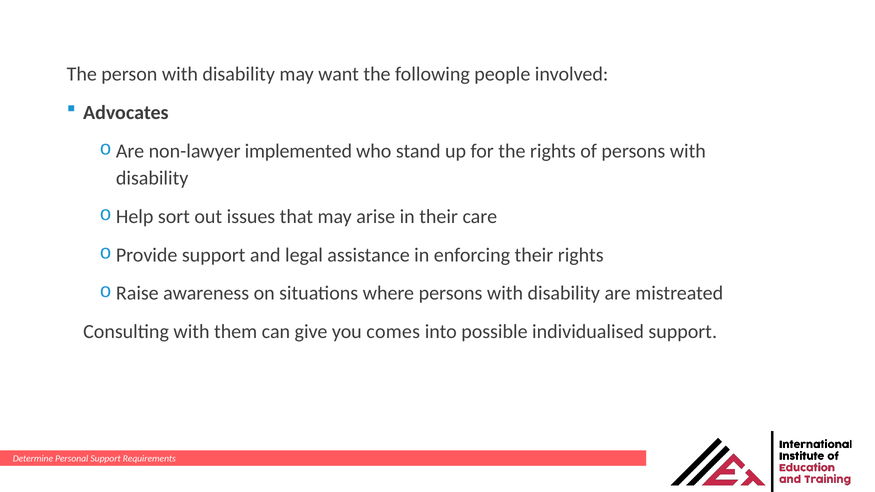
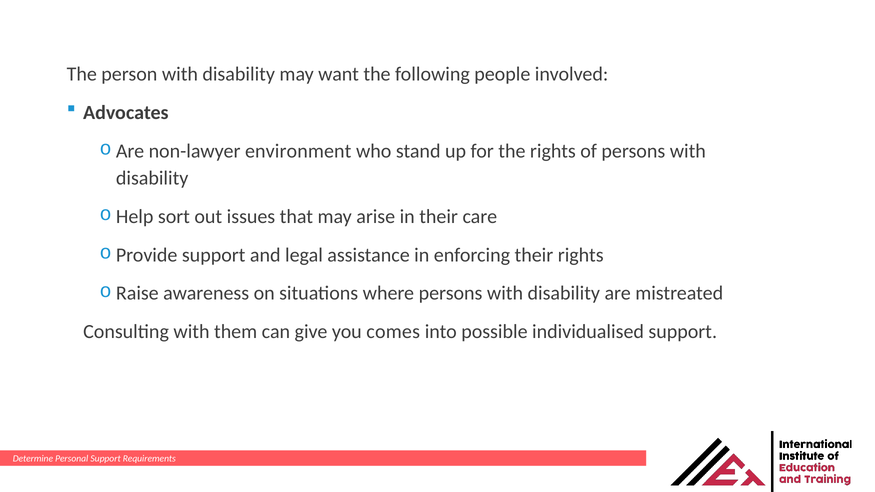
implemented: implemented -> environment
